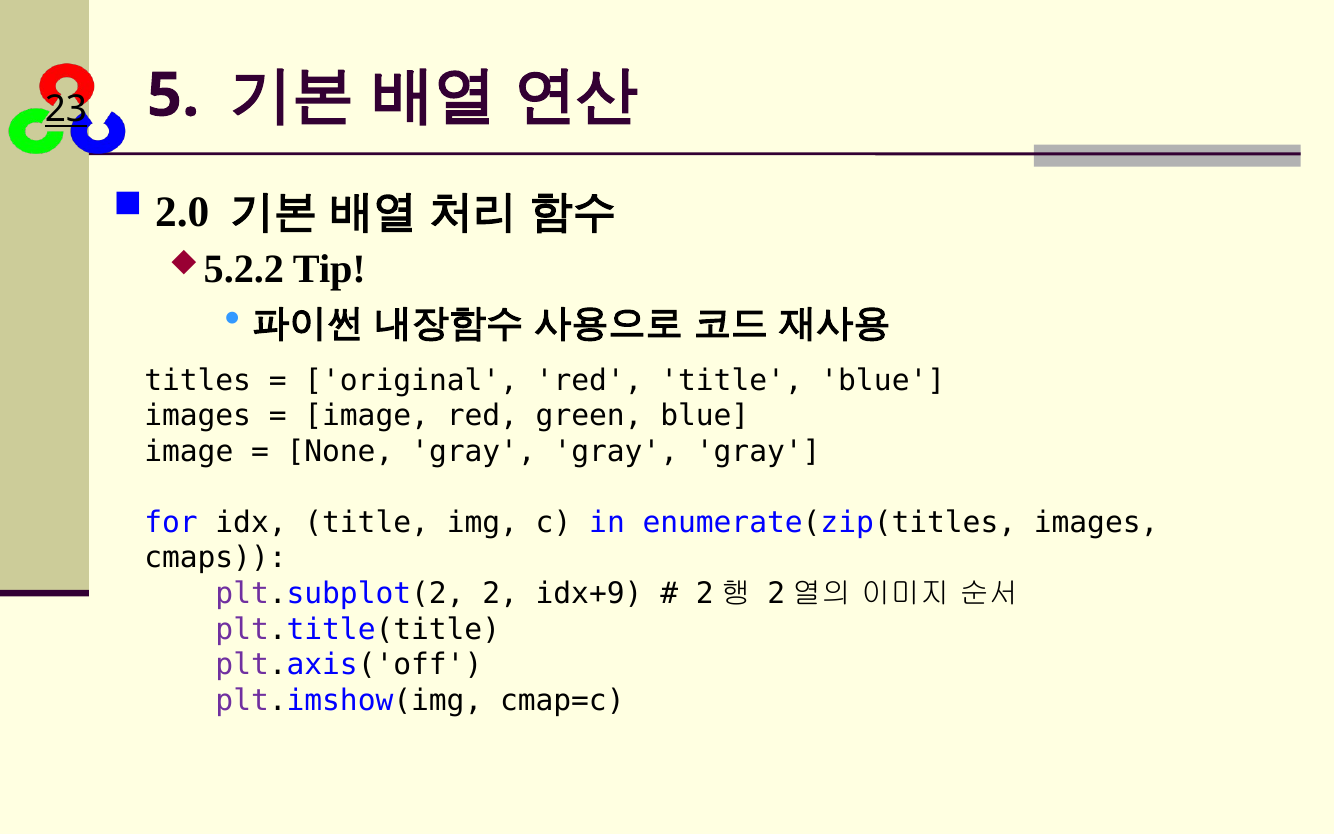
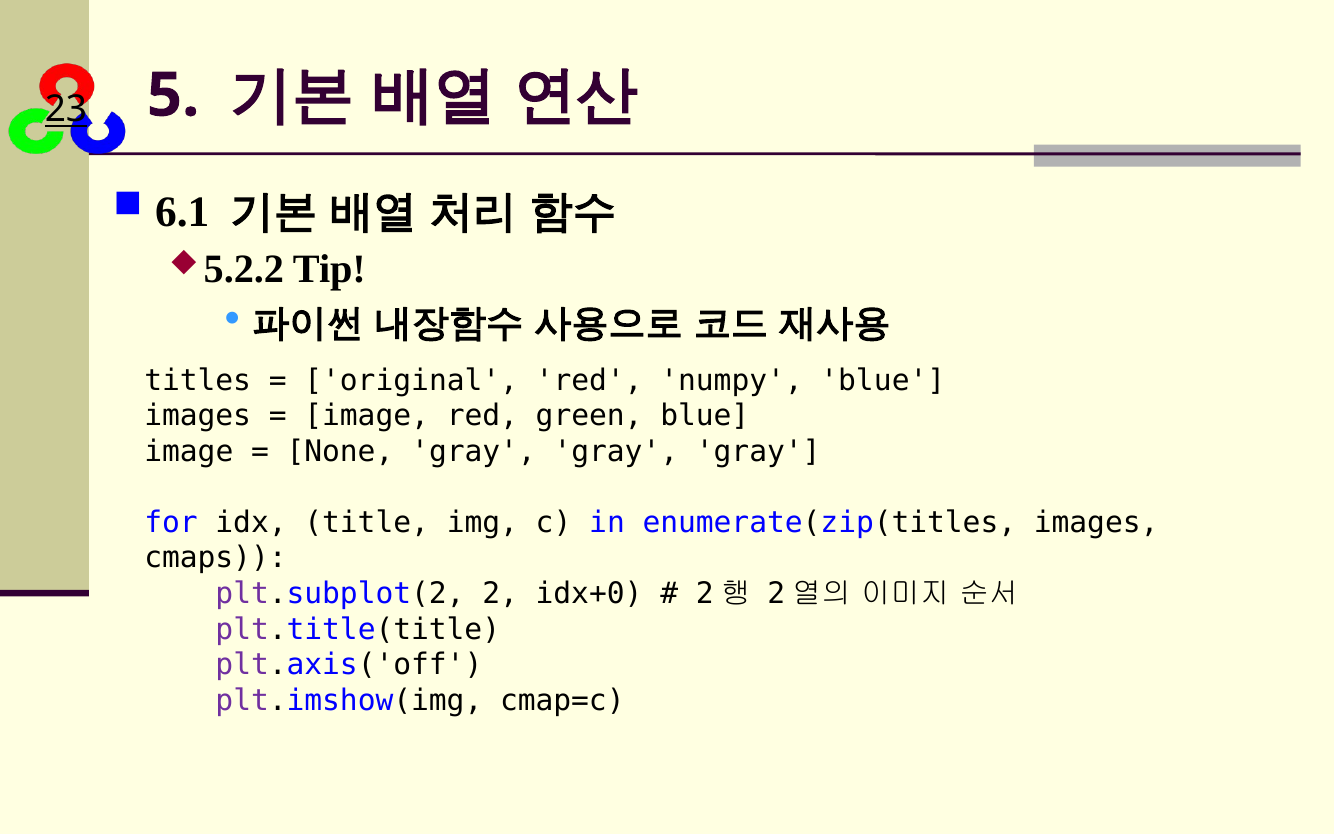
2.0: 2.0 -> 6.1
red title: title -> numpy
idx+9: idx+9 -> idx+0
